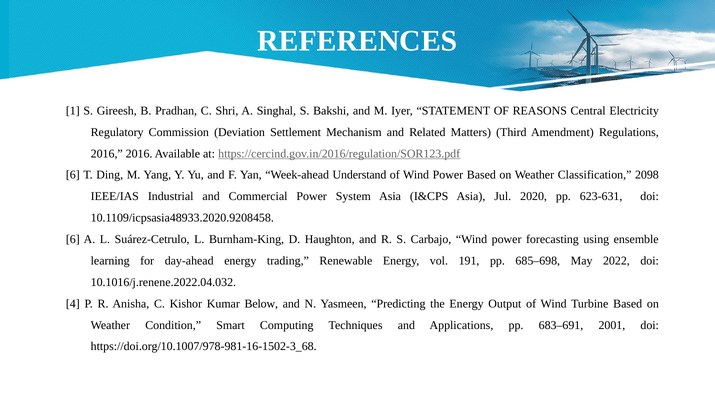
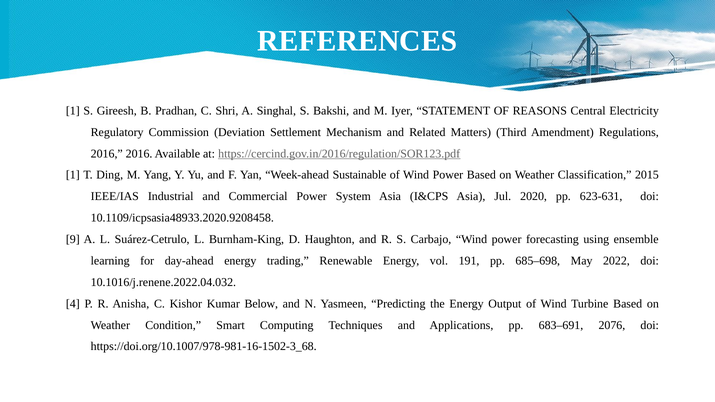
6 at (73, 175): 6 -> 1
Understand: Understand -> Sustainable
2098: 2098 -> 2015
6 at (73, 239): 6 -> 9
2001: 2001 -> 2076
